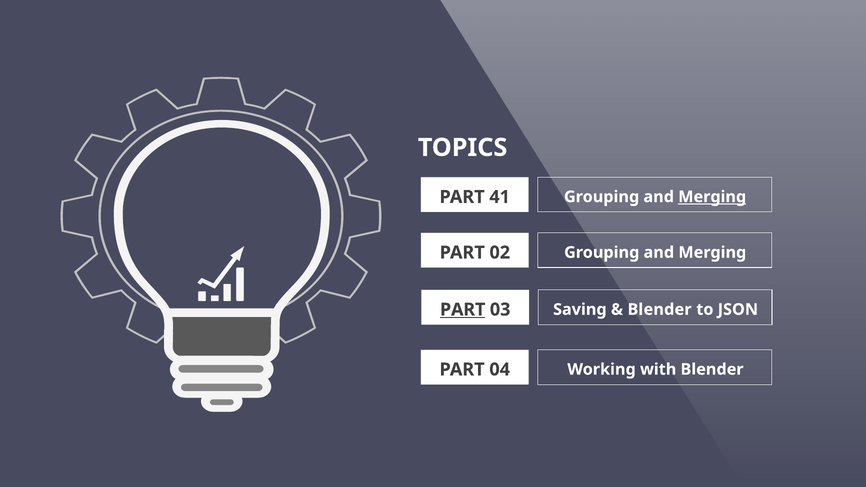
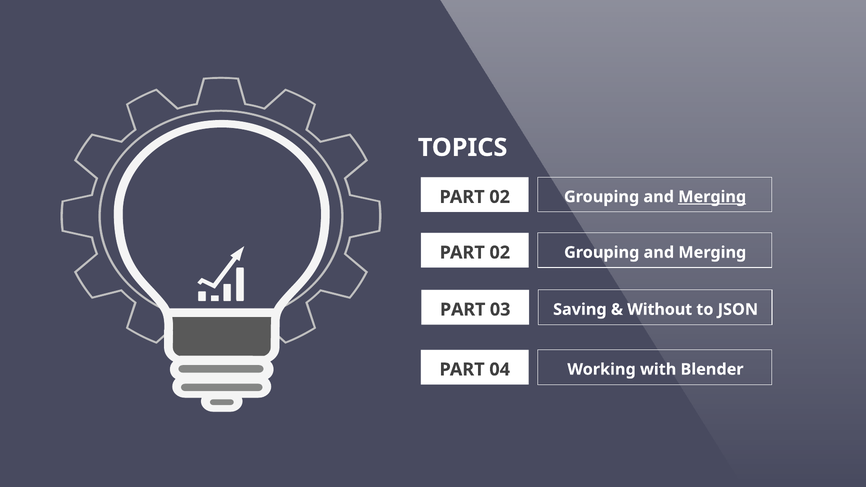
41 at (500, 197): 41 -> 02
PART at (463, 310) underline: present -> none
Blender at (660, 310): Blender -> Without
